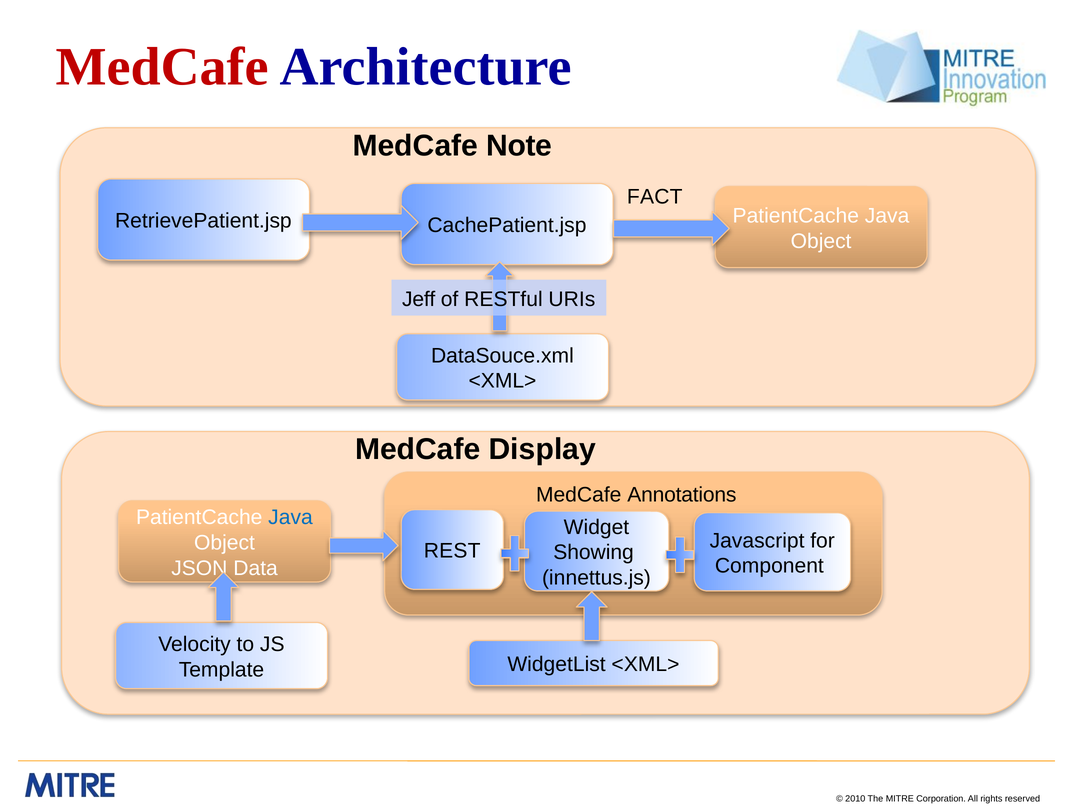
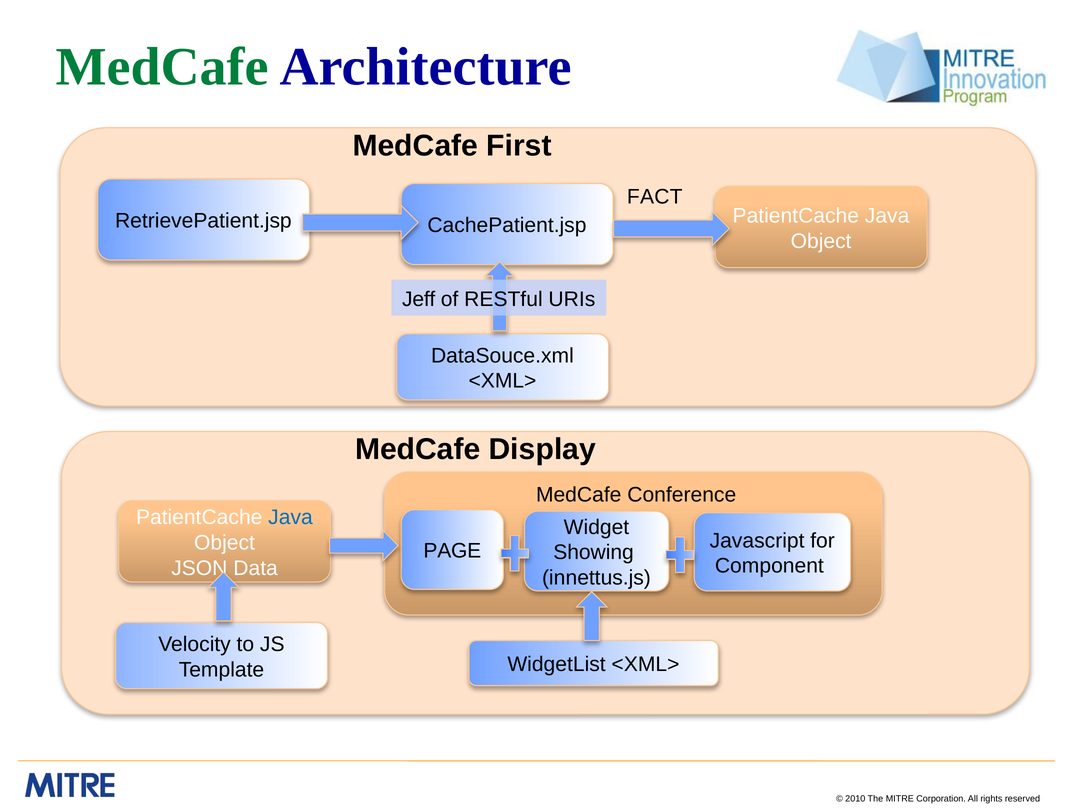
MedCafe at (162, 67) colour: red -> green
Note: Note -> First
Annotations: Annotations -> Conference
REST: REST -> PAGE
